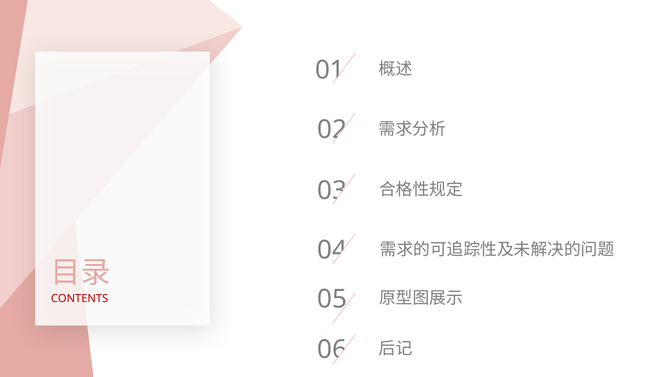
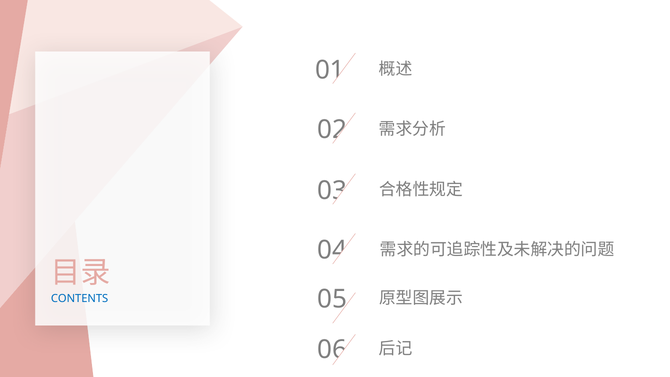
CONTENTS colour: red -> blue
